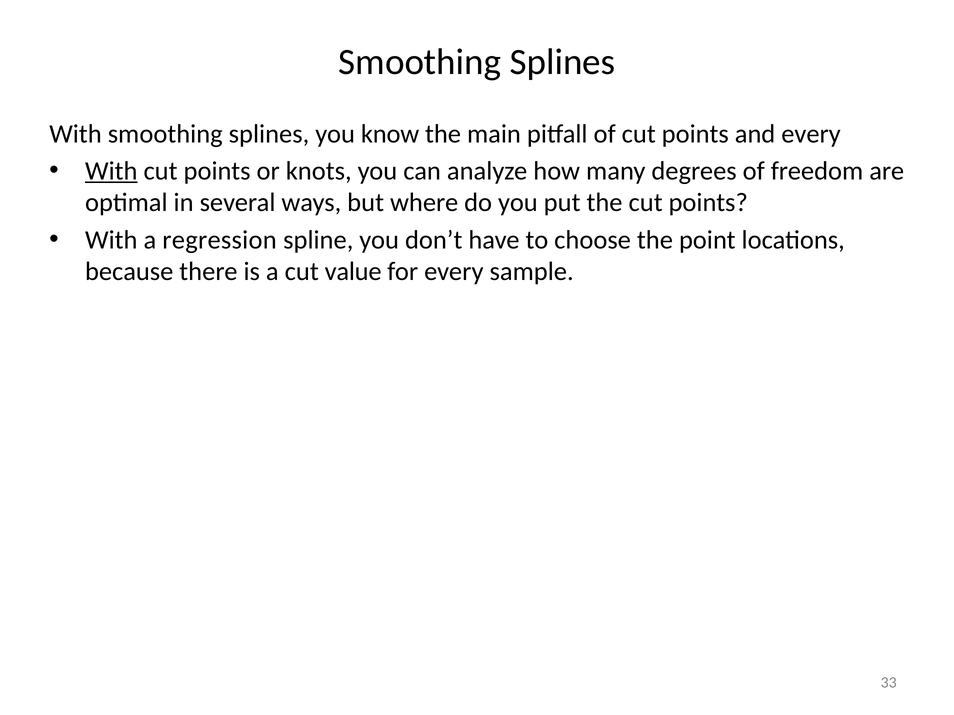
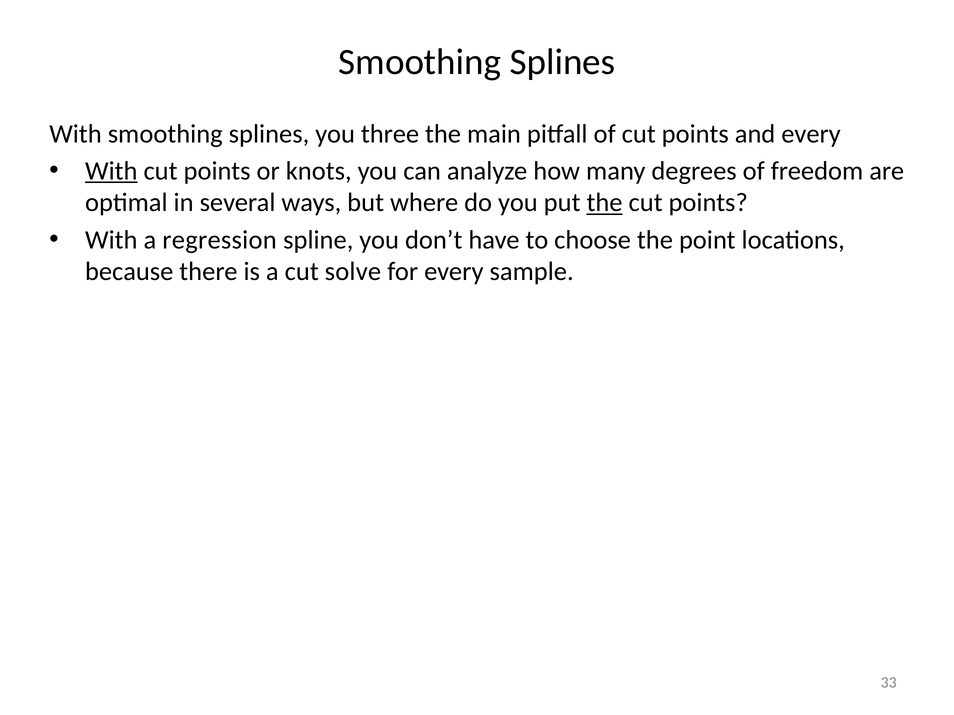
know: know -> three
the at (605, 203) underline: none -> present
value: value -> solve
